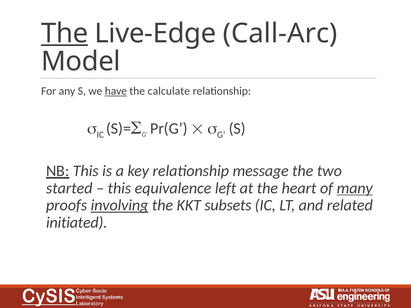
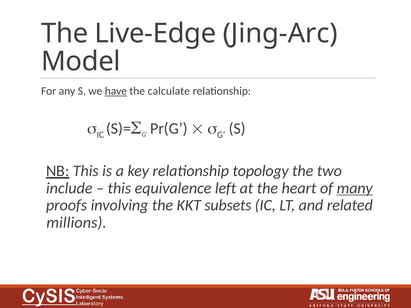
The at (65, 33) underline: present -> none
Call-Arc: Call-Arc -> Jing-Arc
message: message -> topology
started: started -> include
involving underline: present -> none
initiated: initiated -> millions
